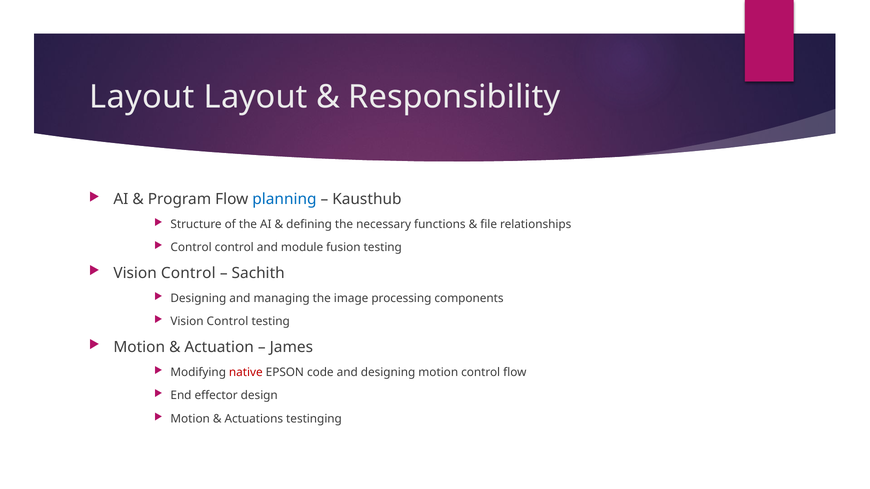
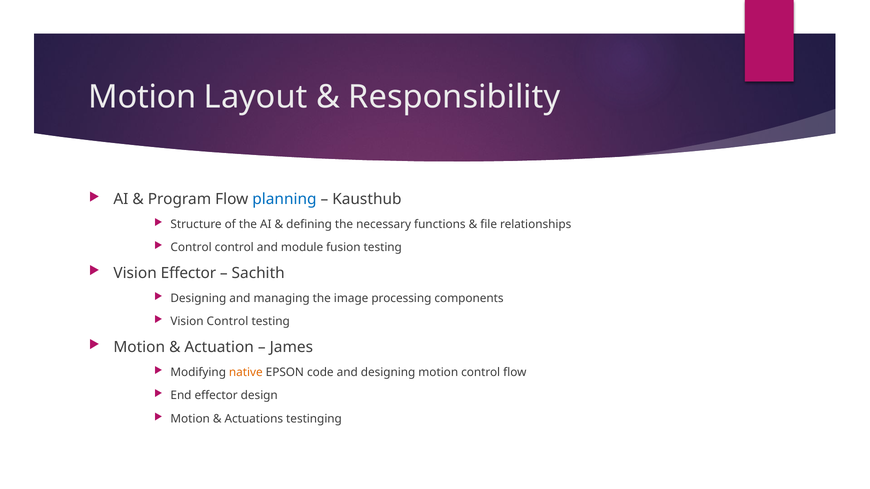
Layout at (142, 97): Layout -> Motion
Control at (188, 273): Control -> Effector
native colour: red -> orange
